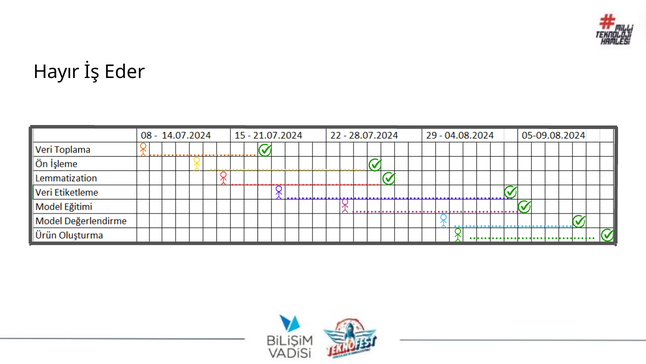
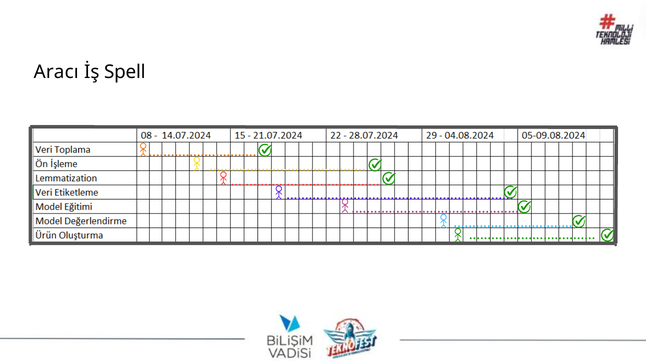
Hayır: Hayır -> Aracı
Eder: Eder -> Spell
